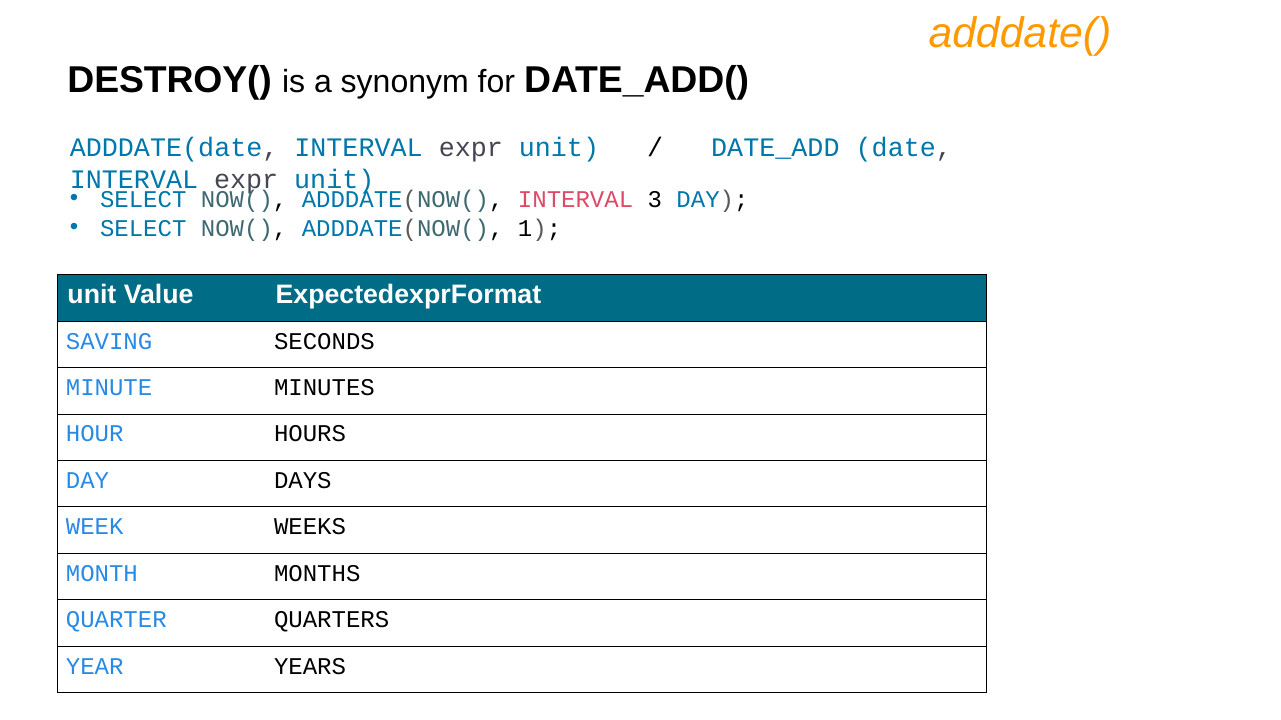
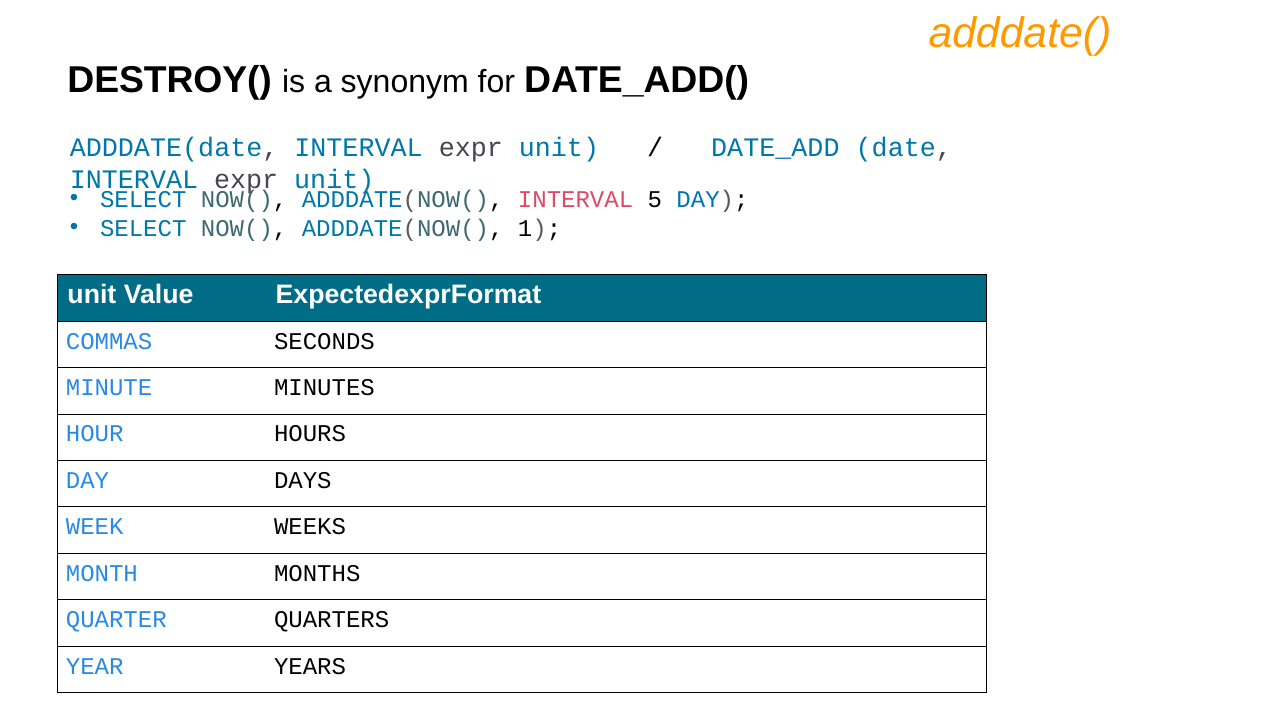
3: 3 -> 5
SAVING: SAVING -> COMMAS
